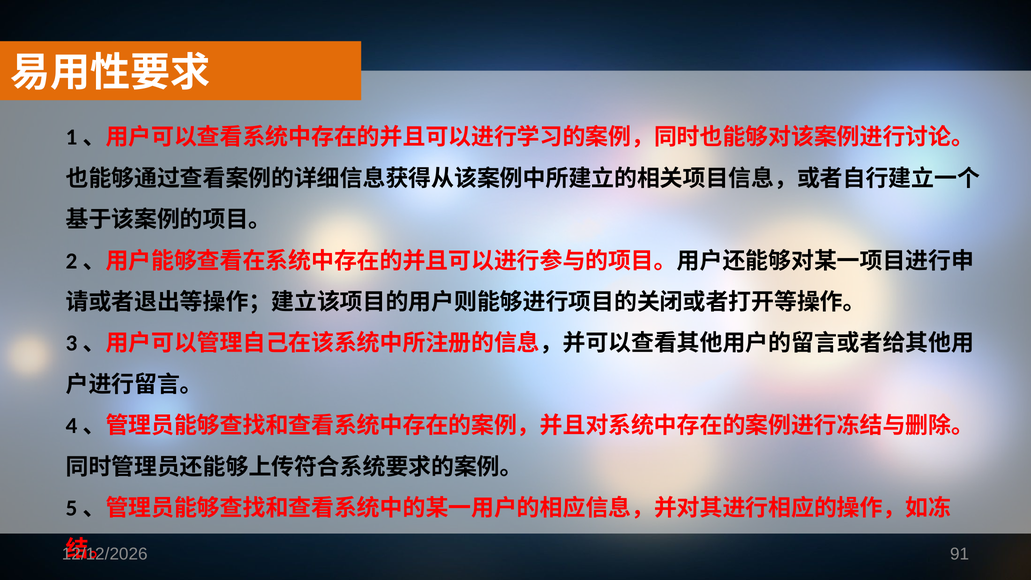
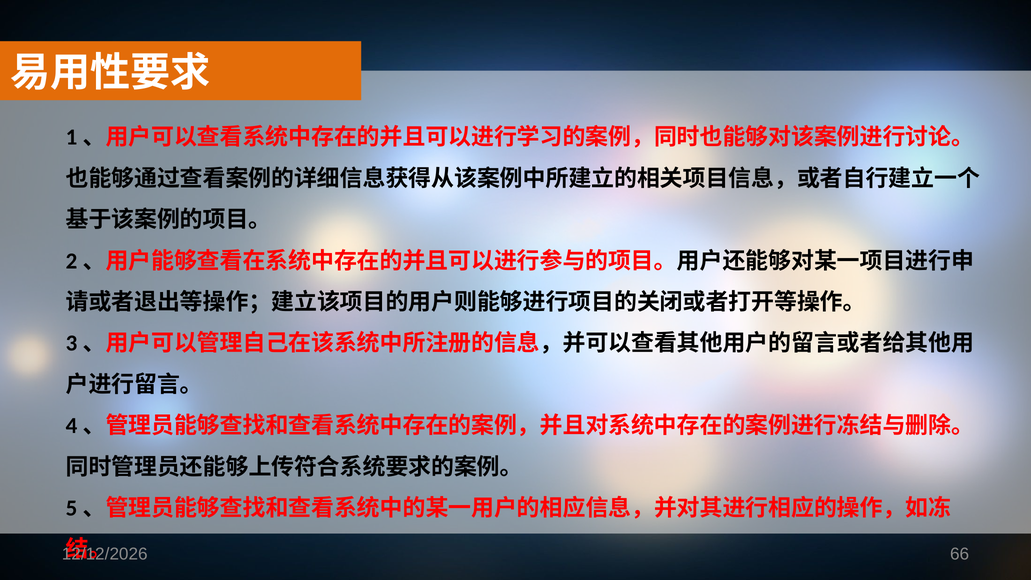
91: 91 -> 66
